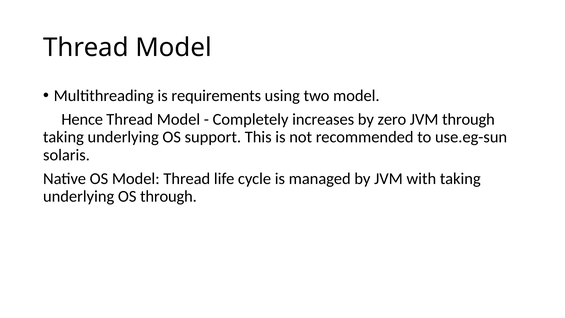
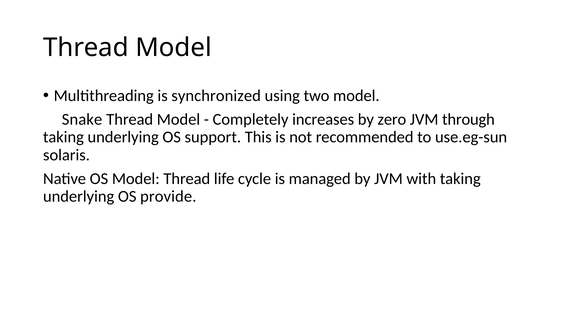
requirements: requirements -> synchronized
Hence: Hence -> Snake
OS through: through -> provide
